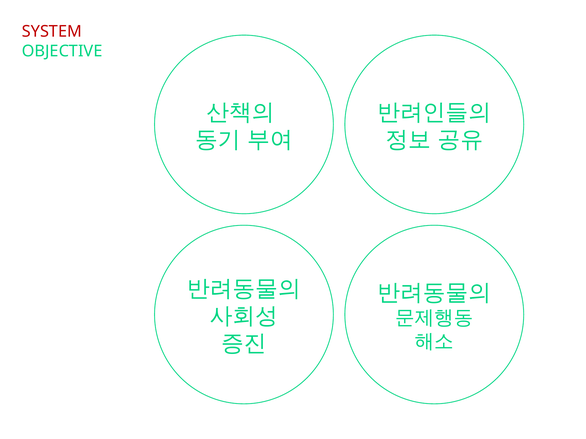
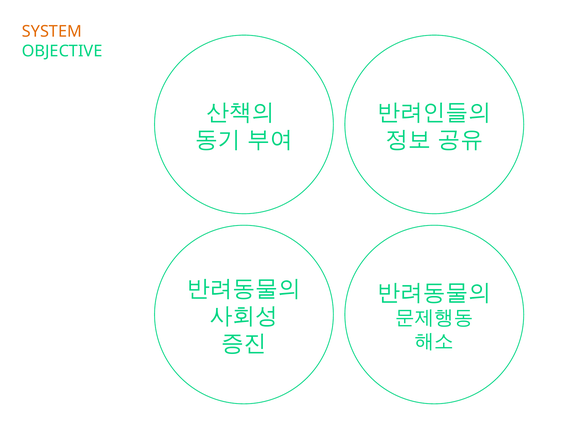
SYSTEM colour: red -> orange
